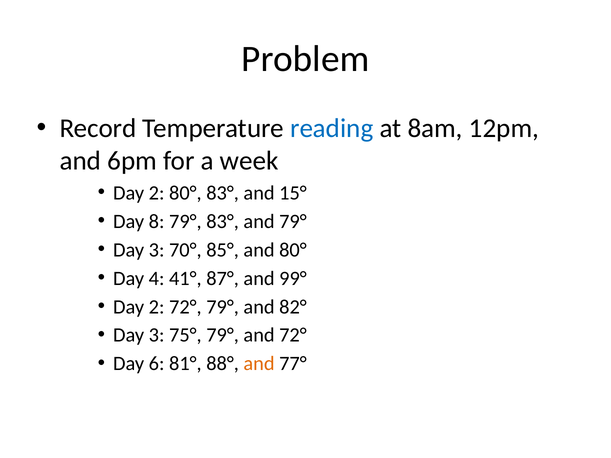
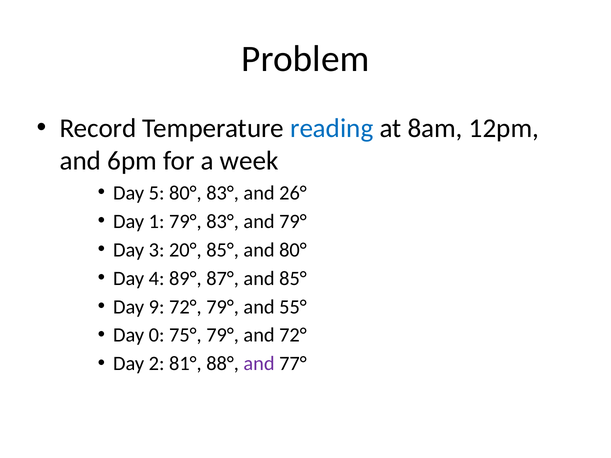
2 at (157, 193): 2 -> 5
15°: 15° -> 26°
8: 8 -> 1
70°: 70° -> 20°
41°: 41° -> 89°
and 99°: 99° -> 85°
2 at (157, 307): 2 -> 9
82°: 82° -> 55°
3 at (157, 335): 3 -> 0
6: 6 -> 2
and at (259, 364) colour: orange -> purple
